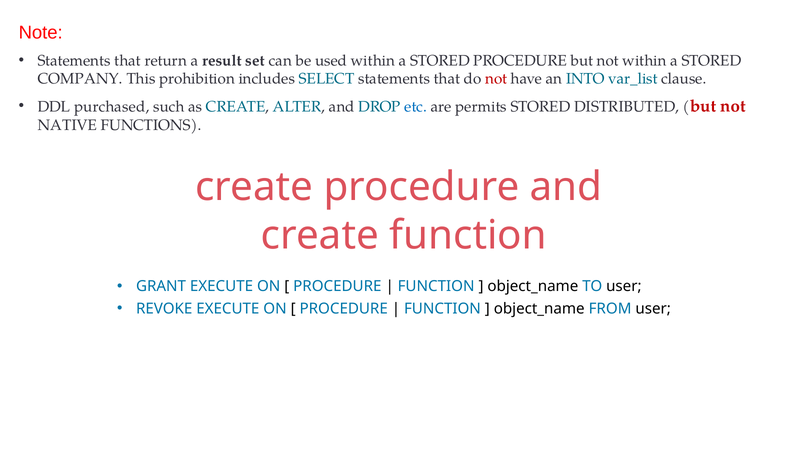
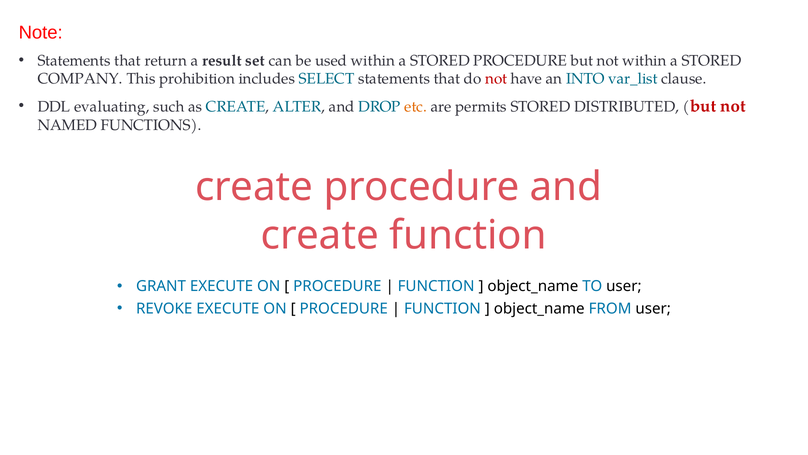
purchased: purchased -> evaluating
etc colour: blue -> orange
NATIVE: NATIVE -> NAMED
